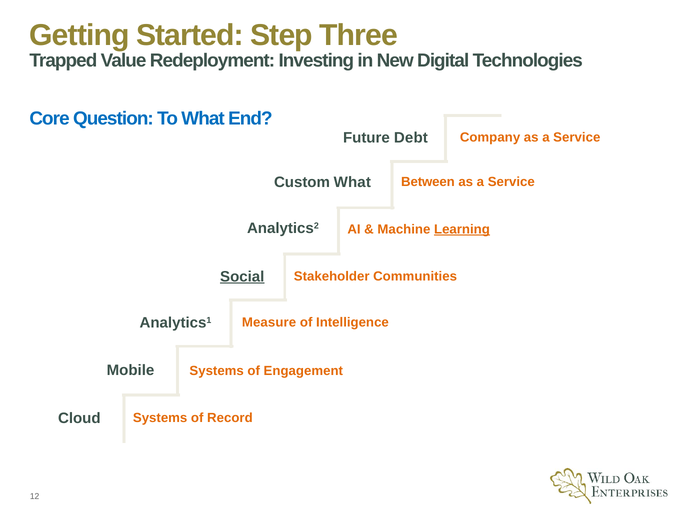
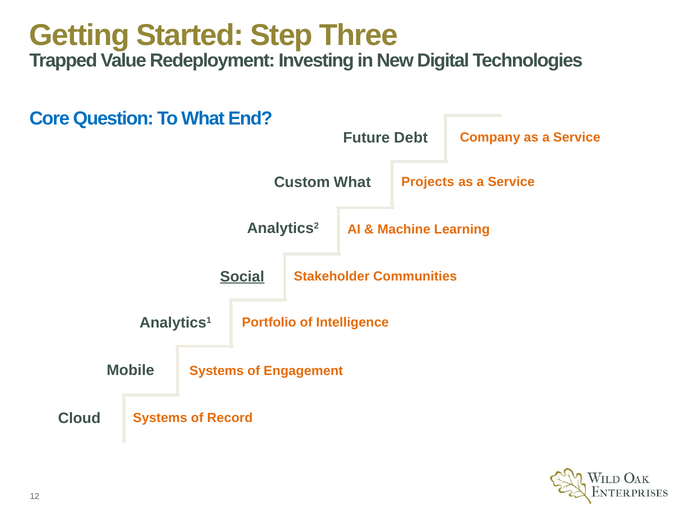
Between: Between -> Projects
Learning underline: present -> none
Measure: Measure -> Portfolio
